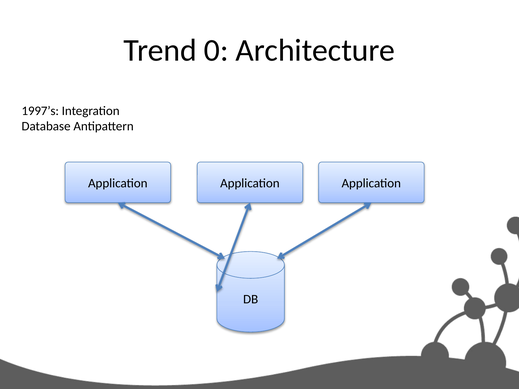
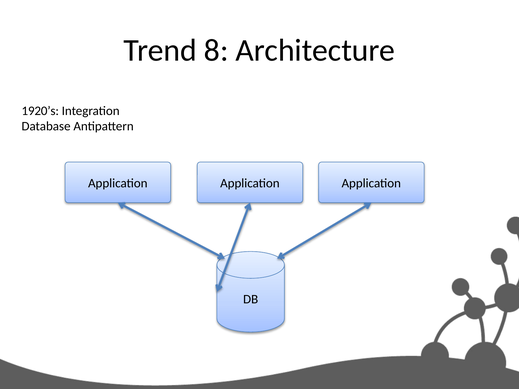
0: 0 -> 8
1997’s: 1997’s -> 1920’s
